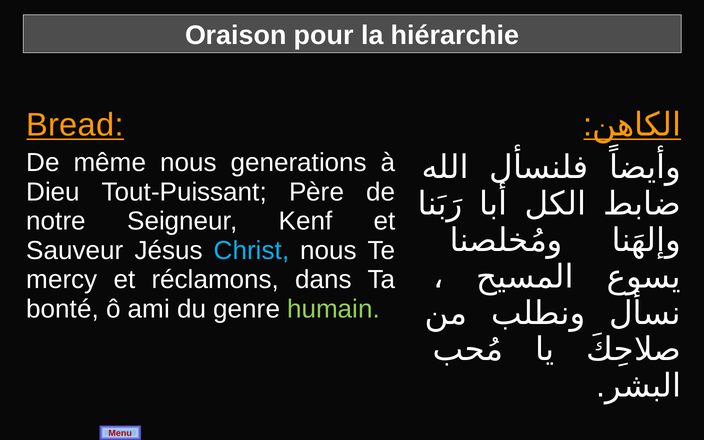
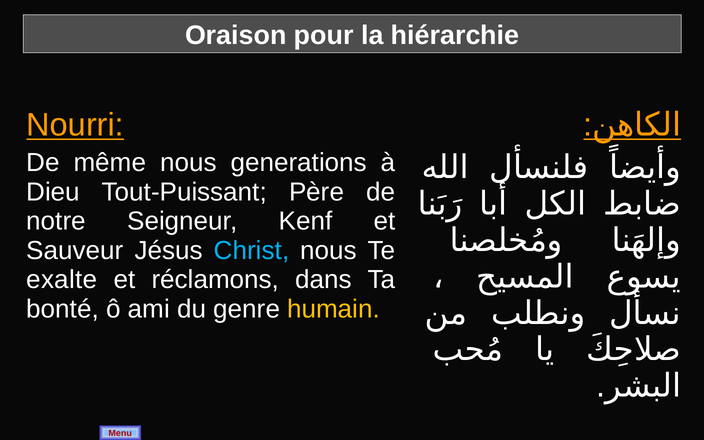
Bread: Bread -> Nourri
mercy: mercy -> exalte
humain colour: light green -> yellow
